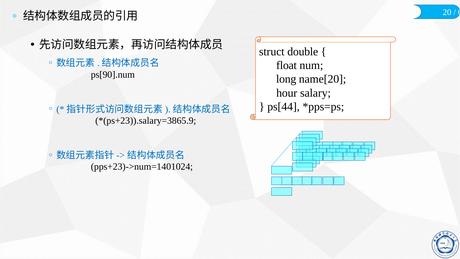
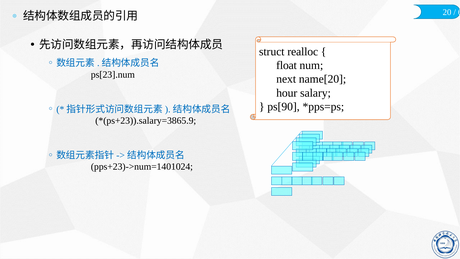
double: double -> realloc
ps[90].num: ps[90].num -> ps[23].num
long: long -> next
ps[44: ps[44 -> ps[90
